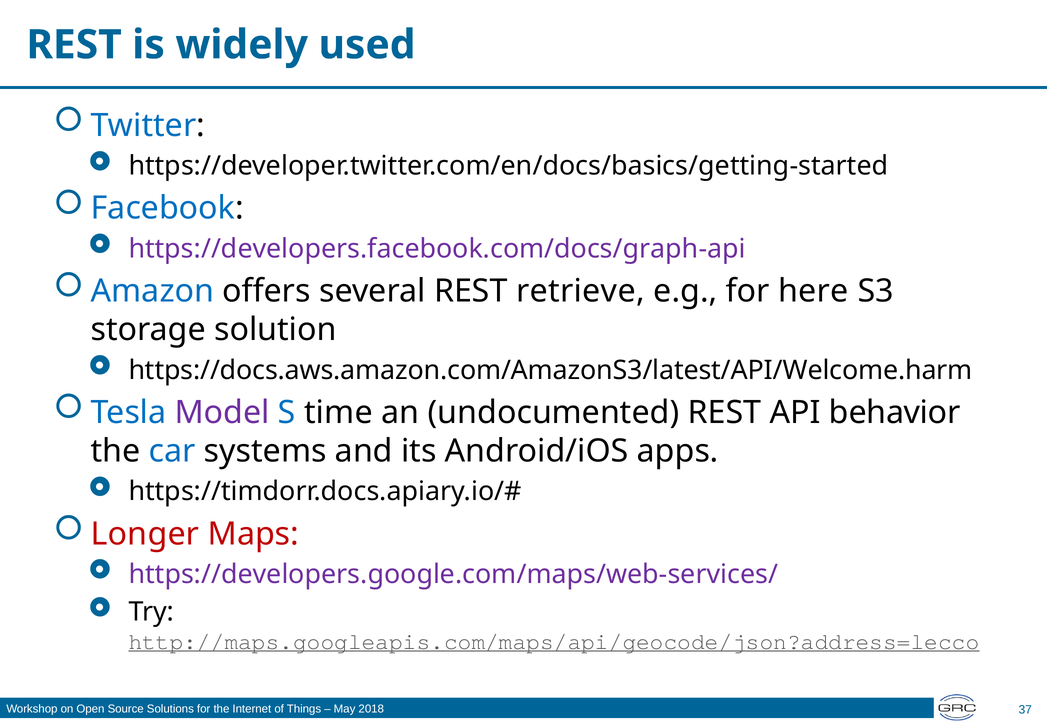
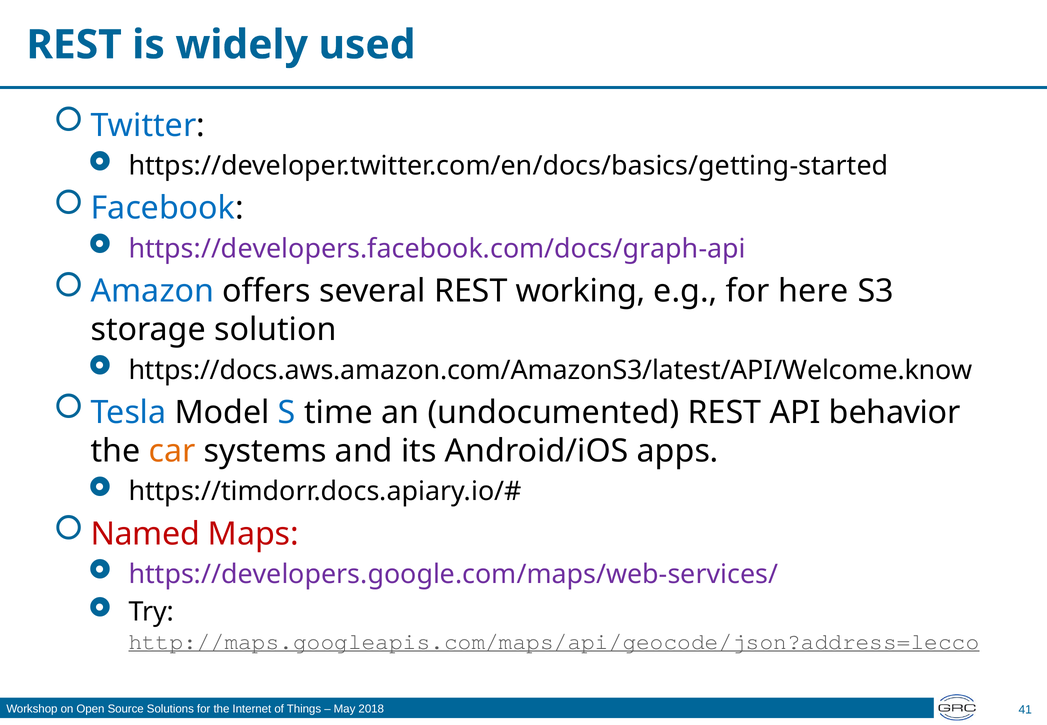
retrieve: retrieve -> working
https://docs.aws.amazon.com/AmazonS3/latest/API/Welcome.harm: https://docs.aws.amazon.com/AmazonS3/latest/API/Welcome.harm -> https://docs.aws.amazon.com/AmazonS3/latest/API/Welcome.know
Model colour: purple -> black
car colour: blue -> orange
Longer: Longer -> Named
37: 37 -> 41
